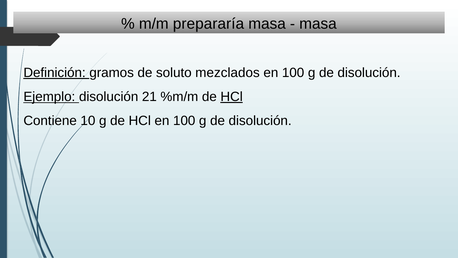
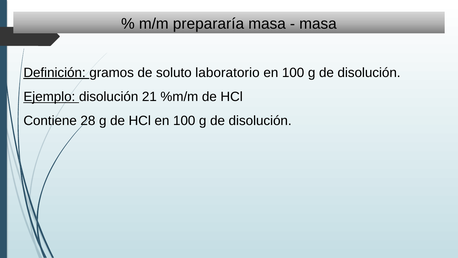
mezclados: mezclados -> laboratorio
HCl at (232, 97) underline: present -> none
10: 10 -> 28
